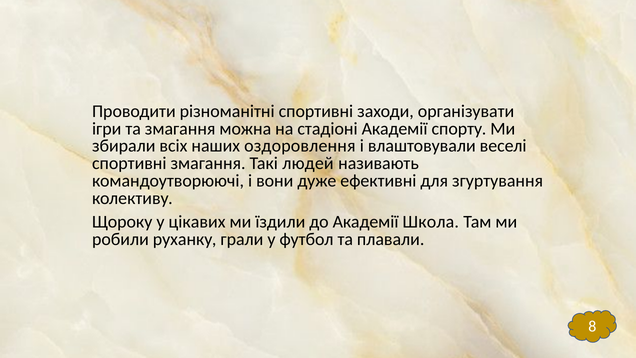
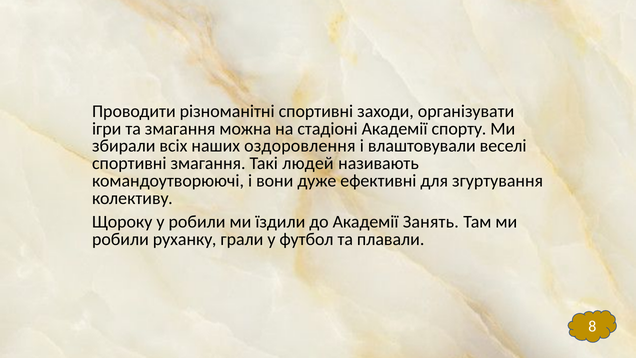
у цікавих: цікавих -> робили
Школа: Школа -> Занять
